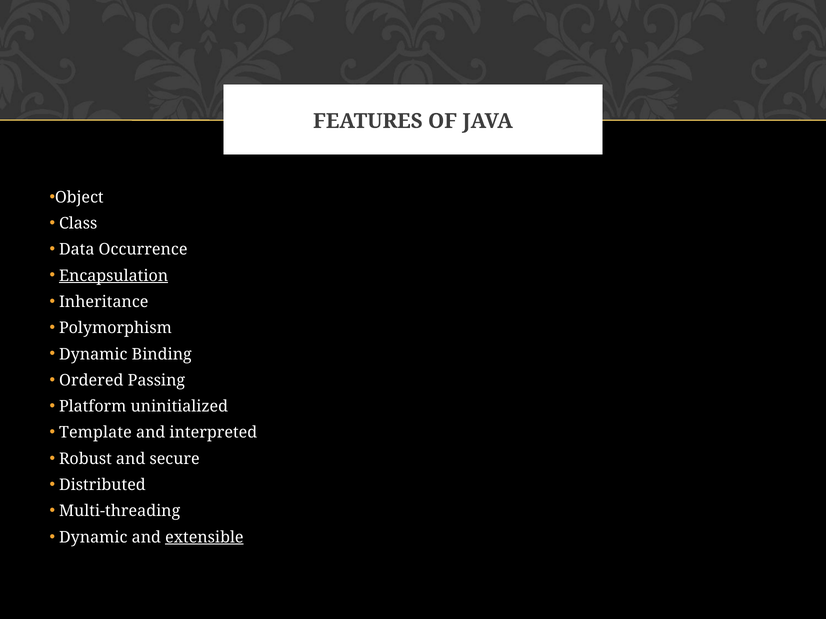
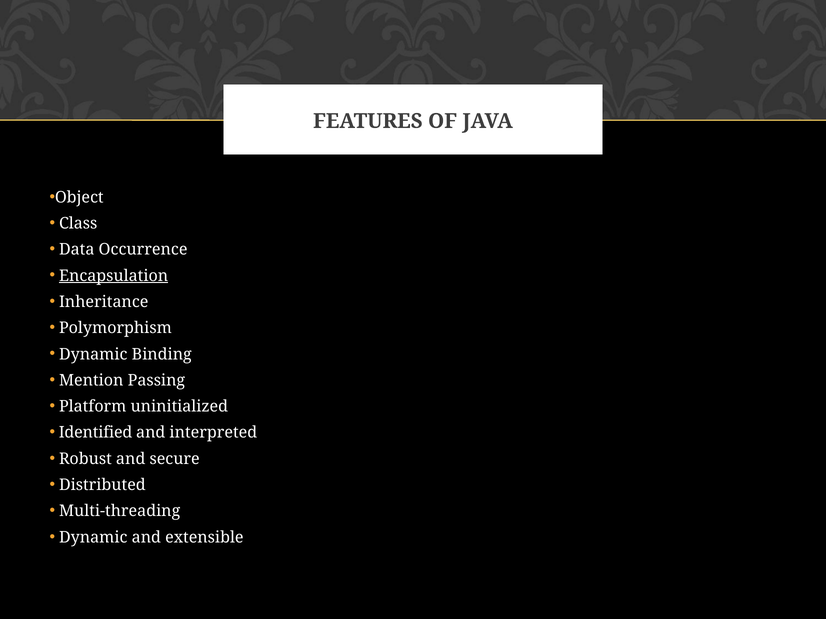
Ordered: Ordered -> Mention
Template: Template -> Identified
extensible underline: present -> none
